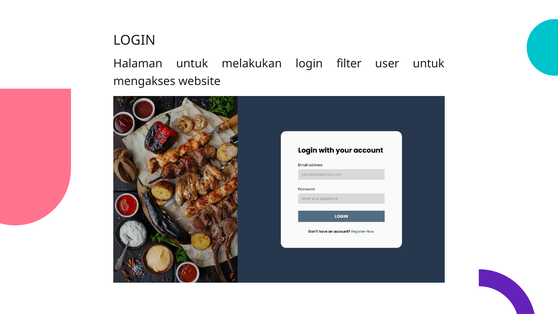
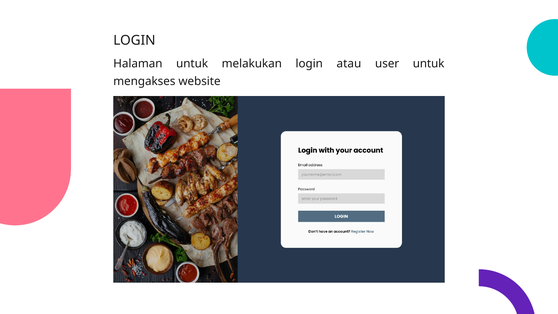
filter: filter -> atau
